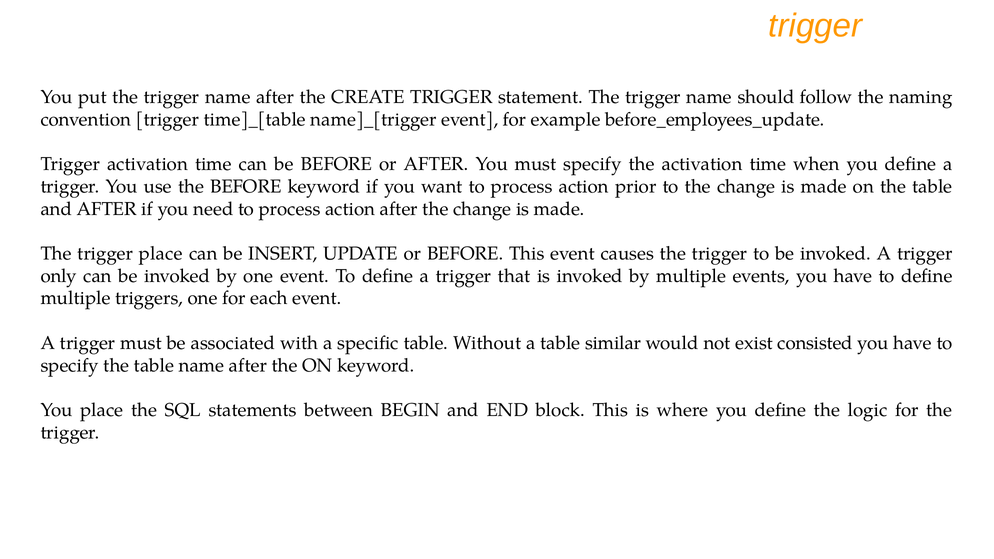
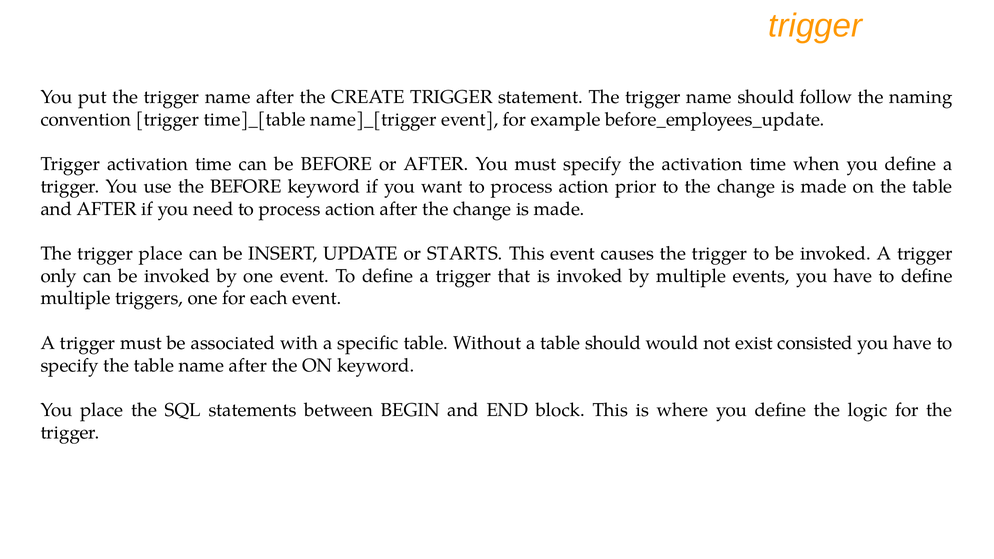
or BEFORE: BEFORE -> STARTS
table similar: similar -> should
